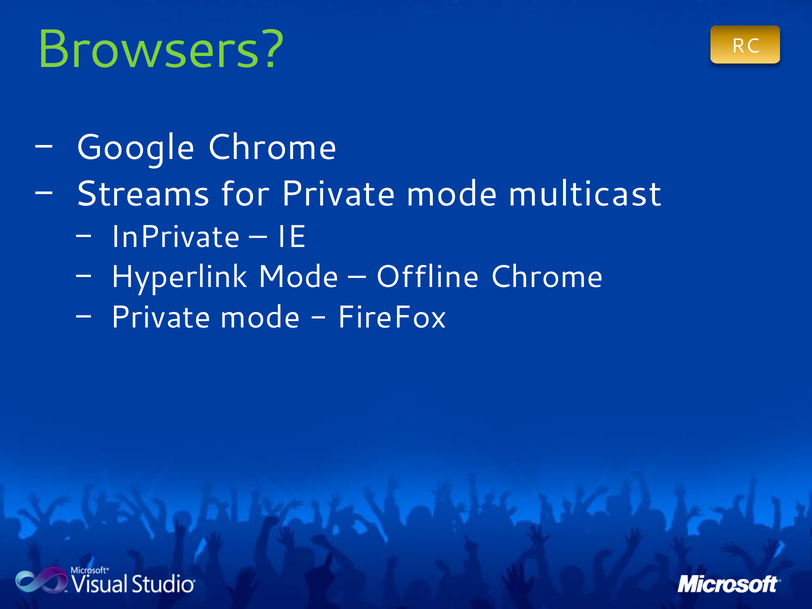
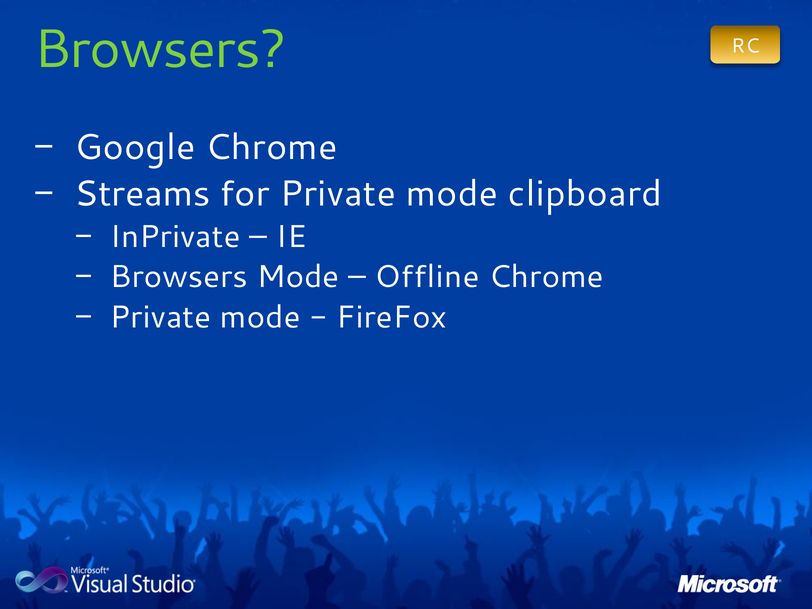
multicast: multicast -> clipboard
Hyperlink at (179, 277): Hyperlink -> Browsers
